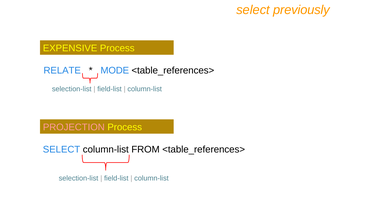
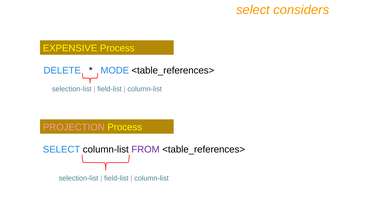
previously: previously -> considers
RELATE: RELATE -> DELETE
FROM colour: black -> purple
